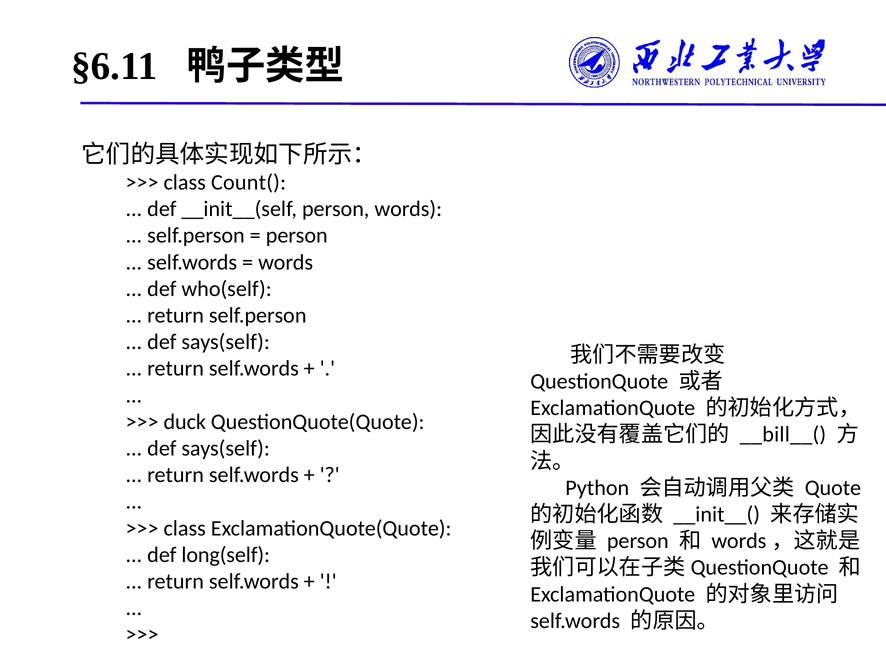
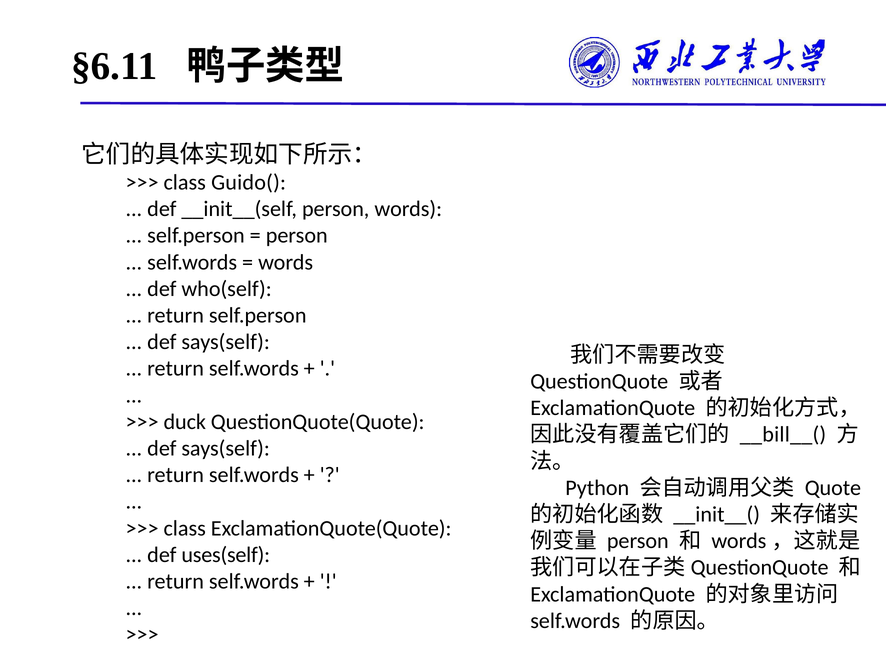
Count(: Count( -> Guido(
long(self: long(self -> uses(self
